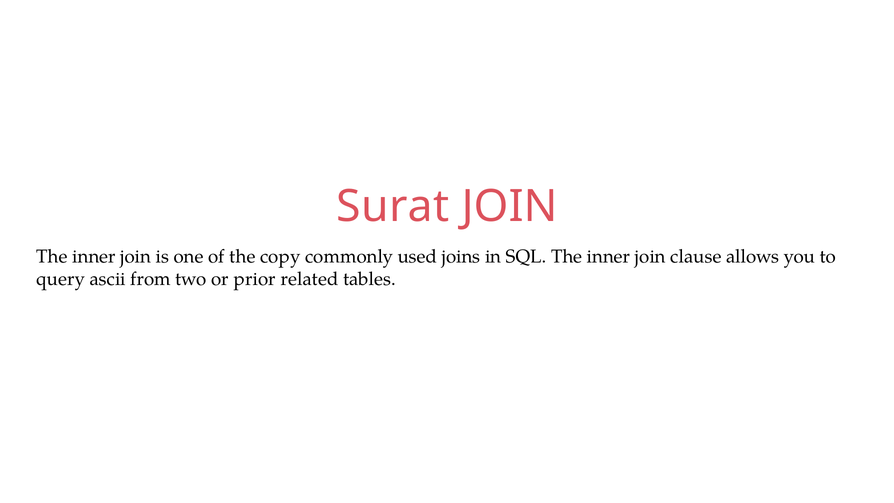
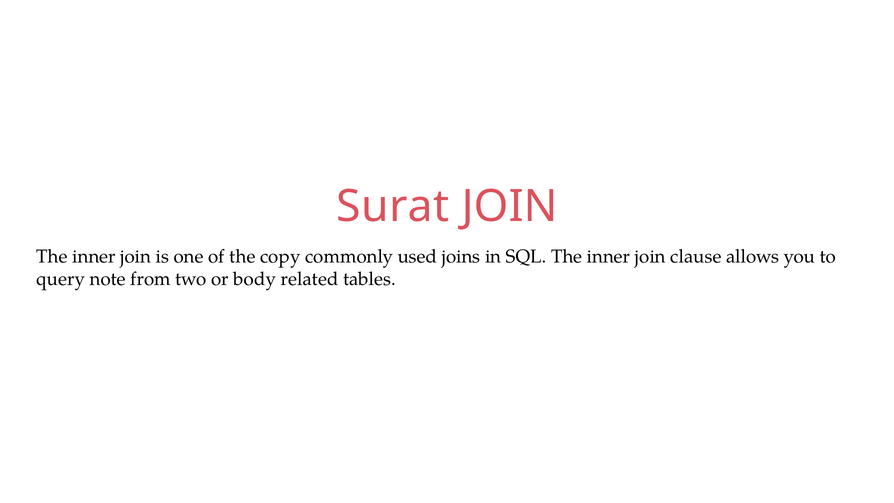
ascii: ascii -> note
prior: prior -> body
